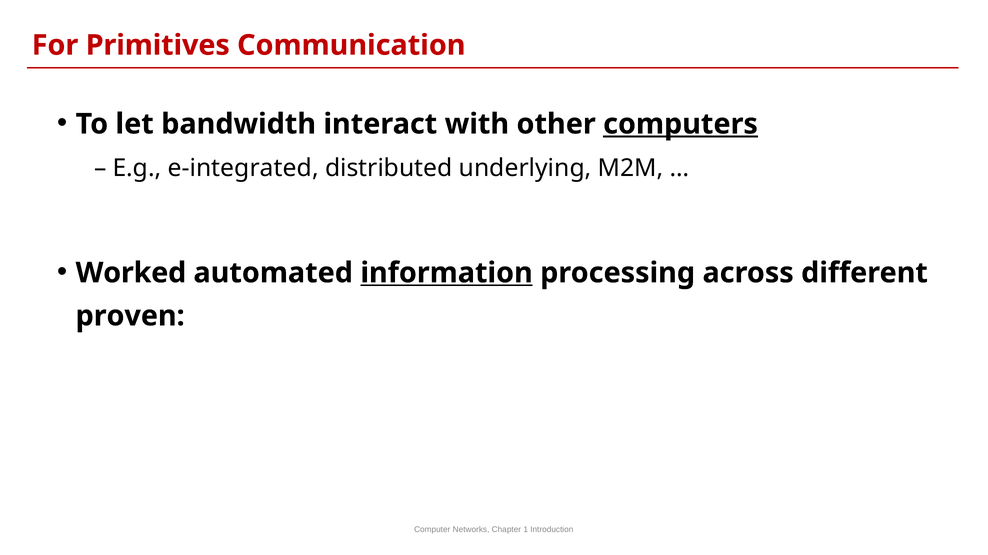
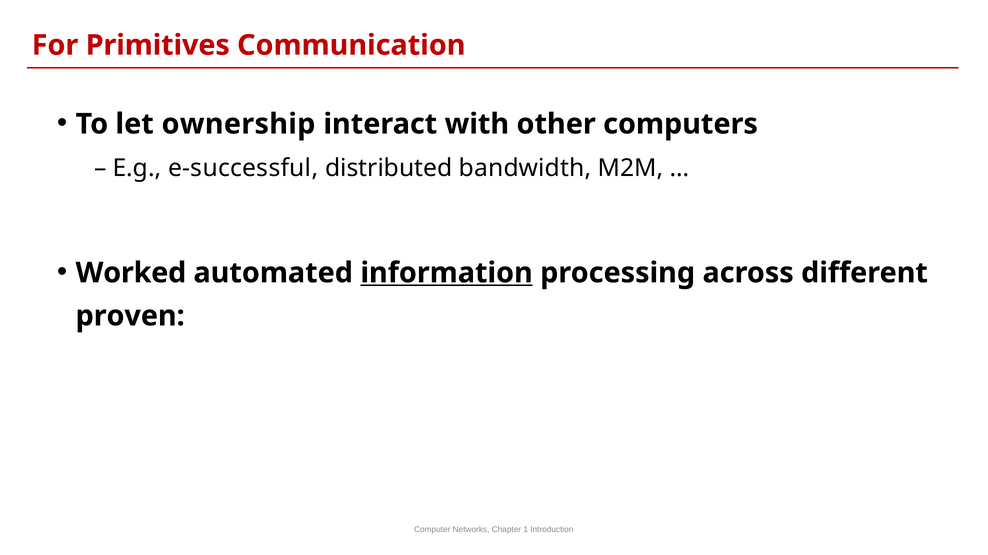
bandwidth: bandwidth -> ownership
computers underline: present -> none
e-integrated: e-integrated -> e-successful
underlying: underlying -> bandwidth
